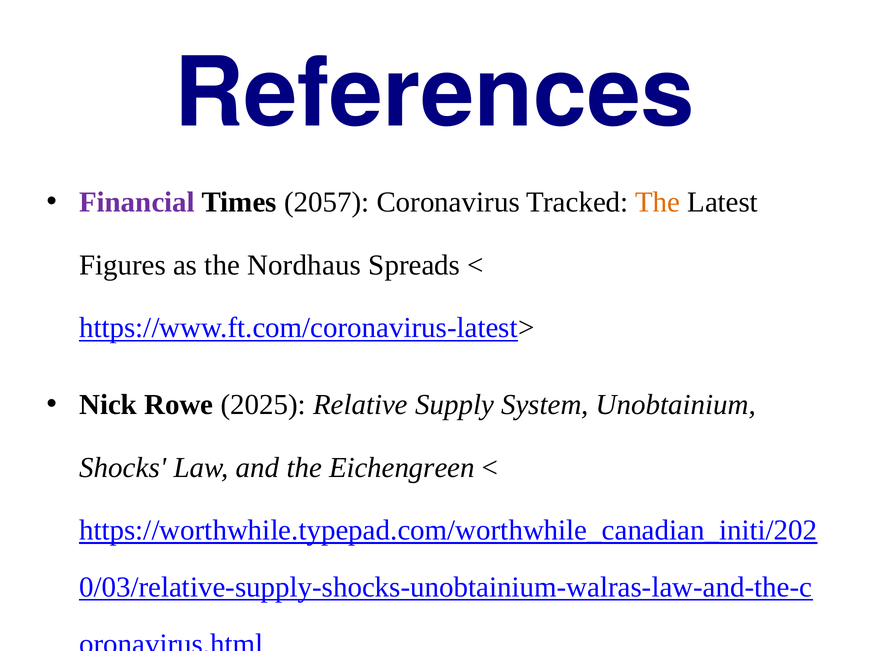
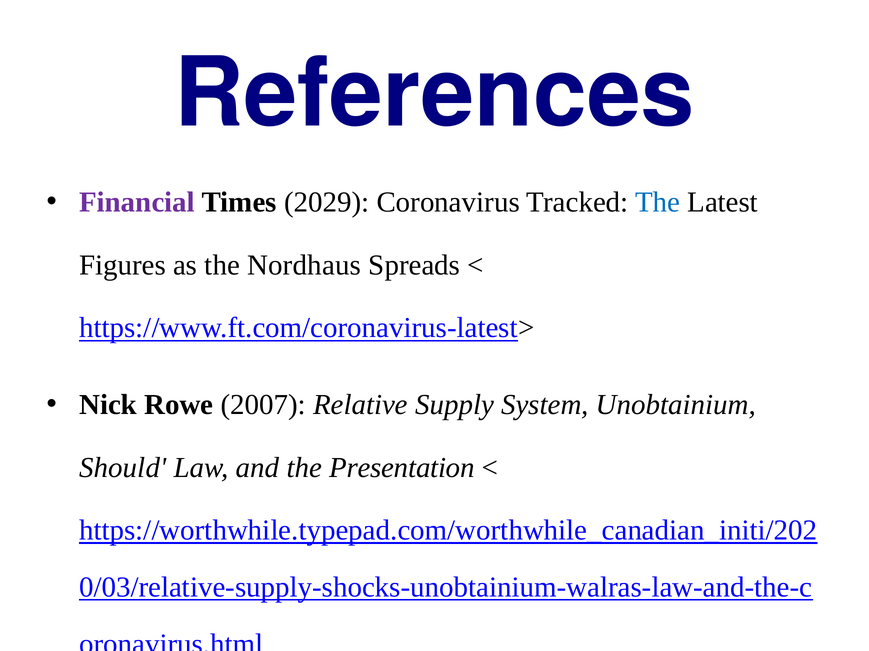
2057: 2057 -> 2029
The at (658, 203) colour: orange -> blue
2025: 2025 -> 2007
Shocks: Shocks -> Should
Eichengreen: Eichengreen -> Presentation
